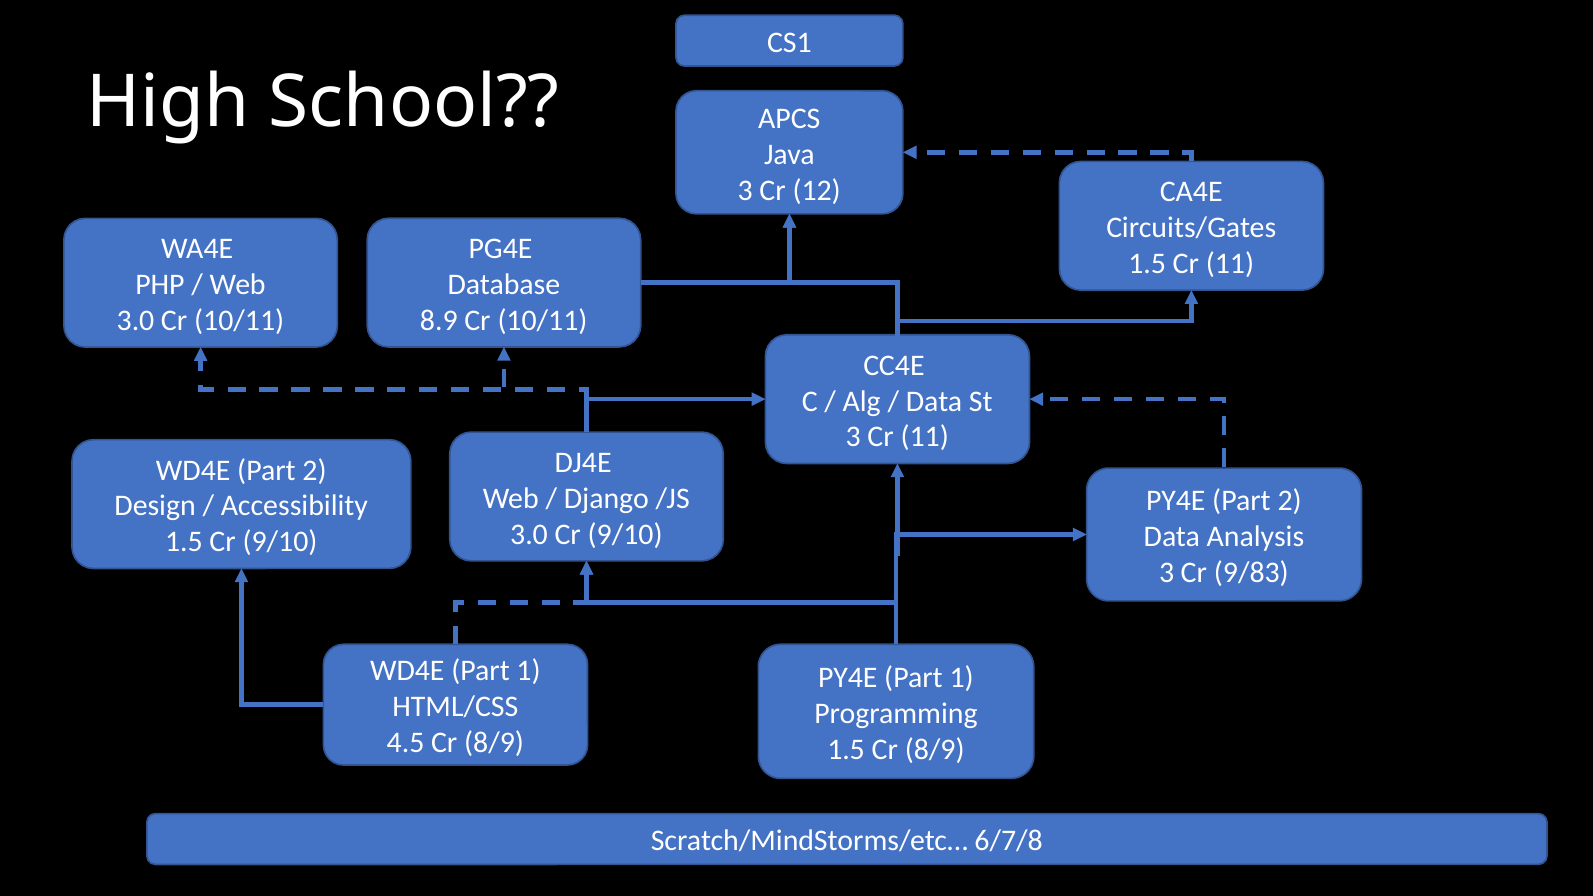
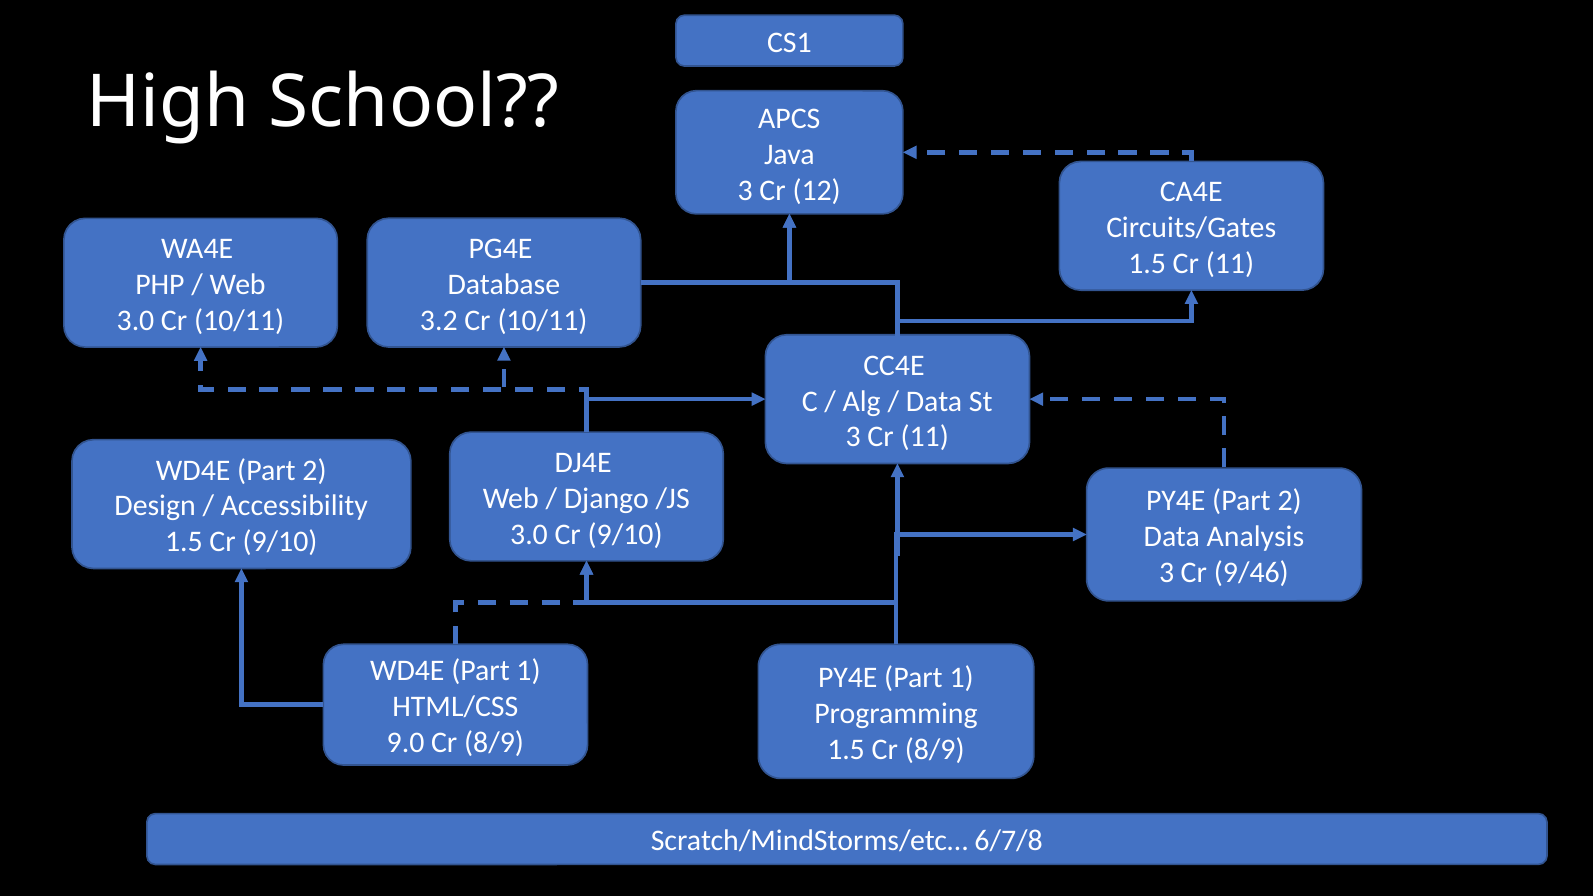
8.9: 8.9 -> 3.2
9/83: 9/83 -> 9/46
4.5: 4.5 -> 9.0
